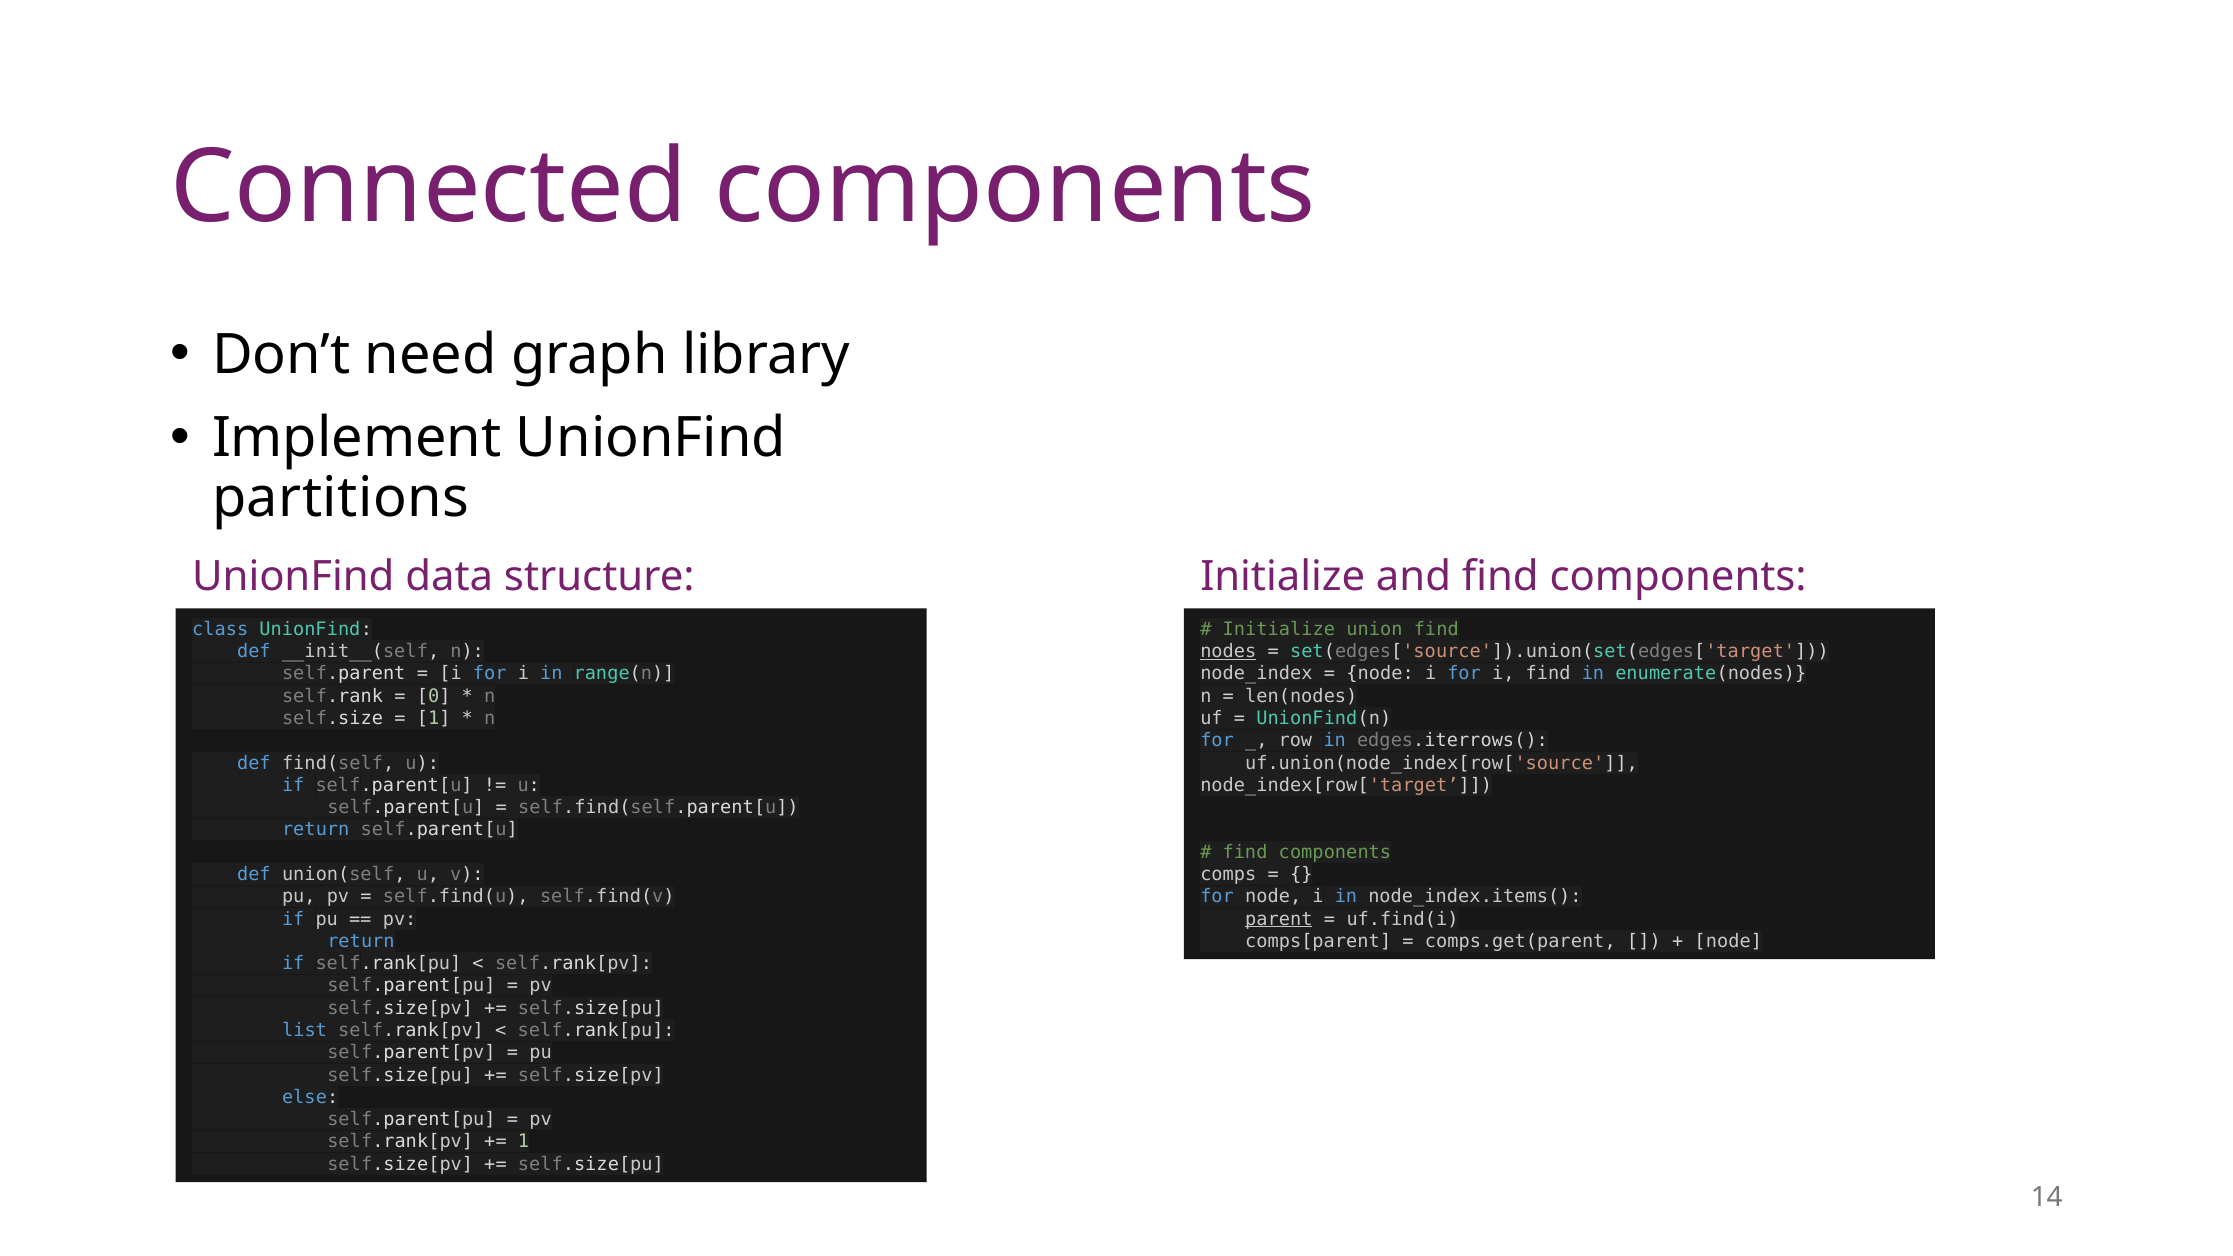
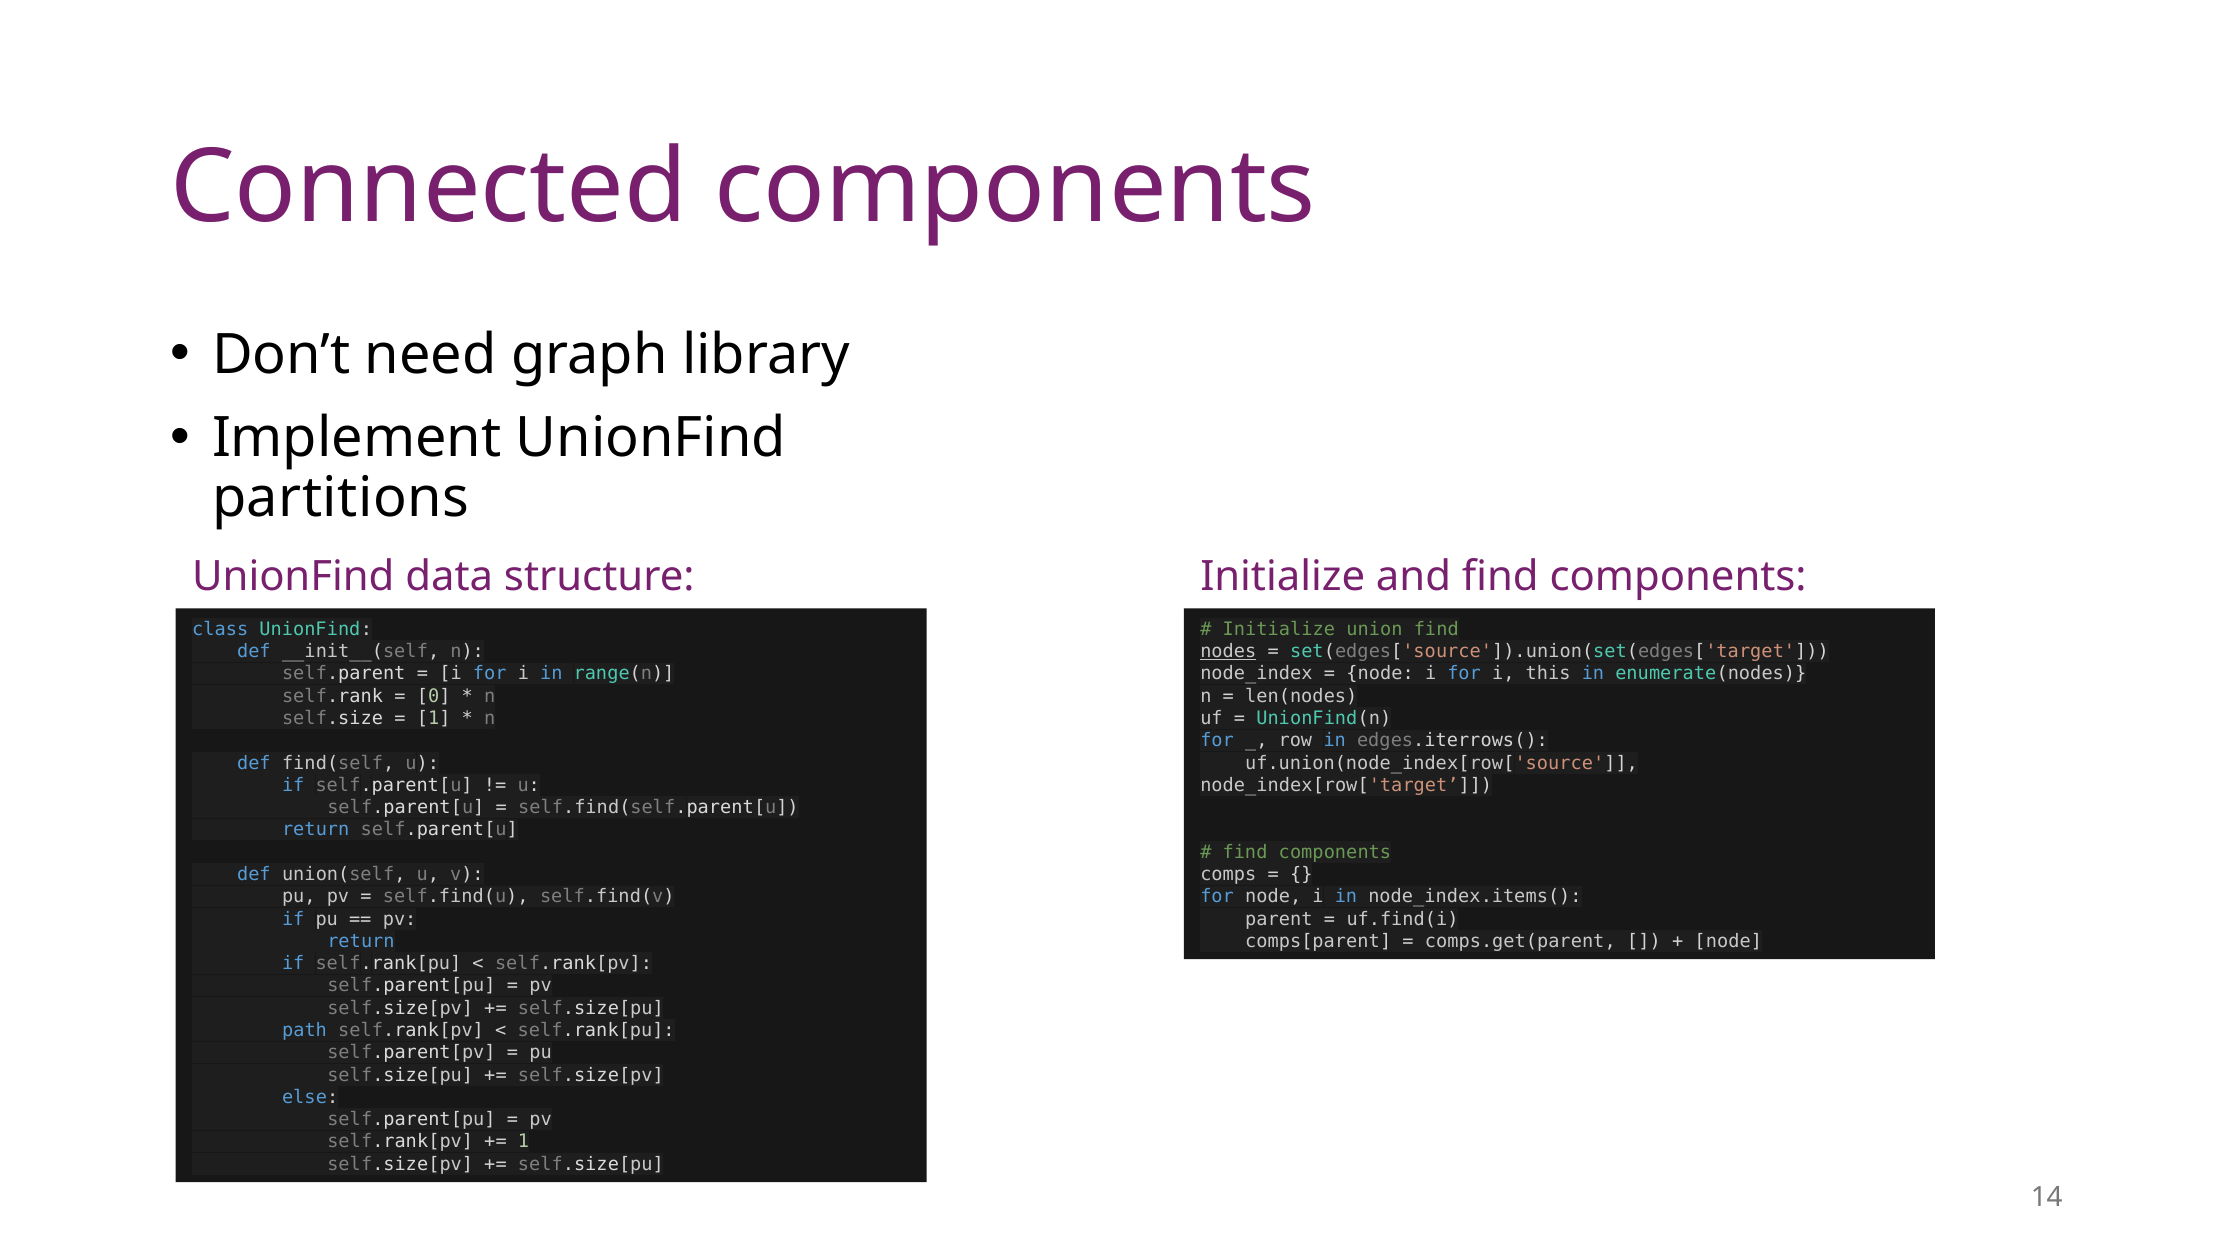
i find: find -> this
parent underline: present -> none
list: list -> path
